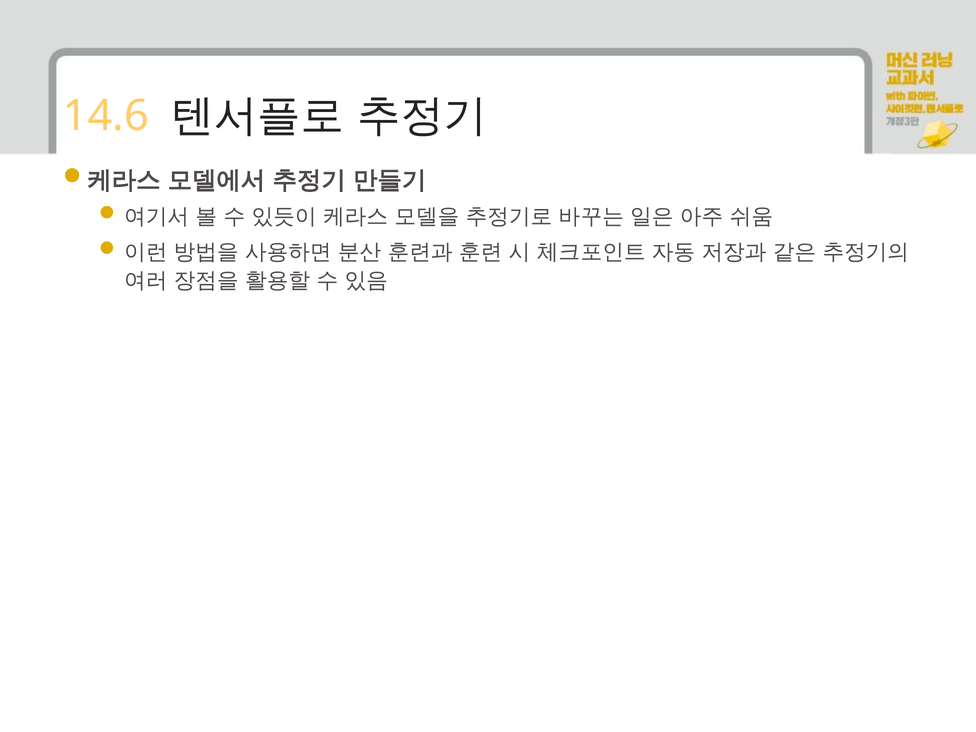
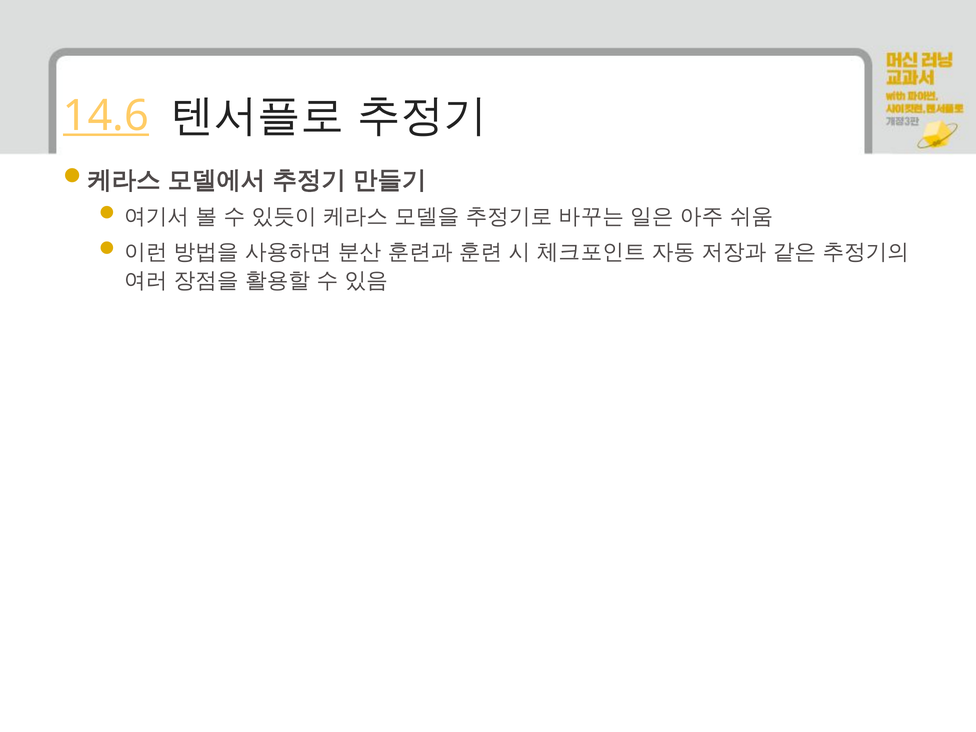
14.6 underline: none -> present
